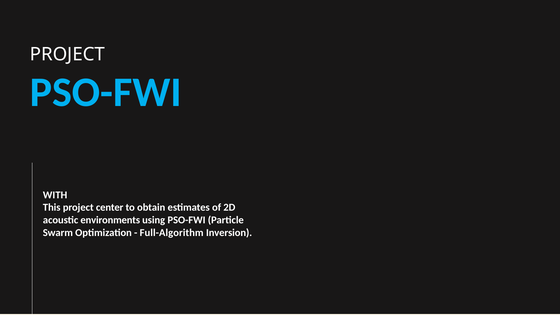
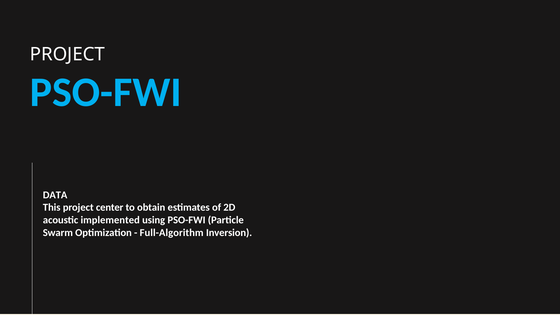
WITH: WITH -> DATA
environments: environments -> implemented
